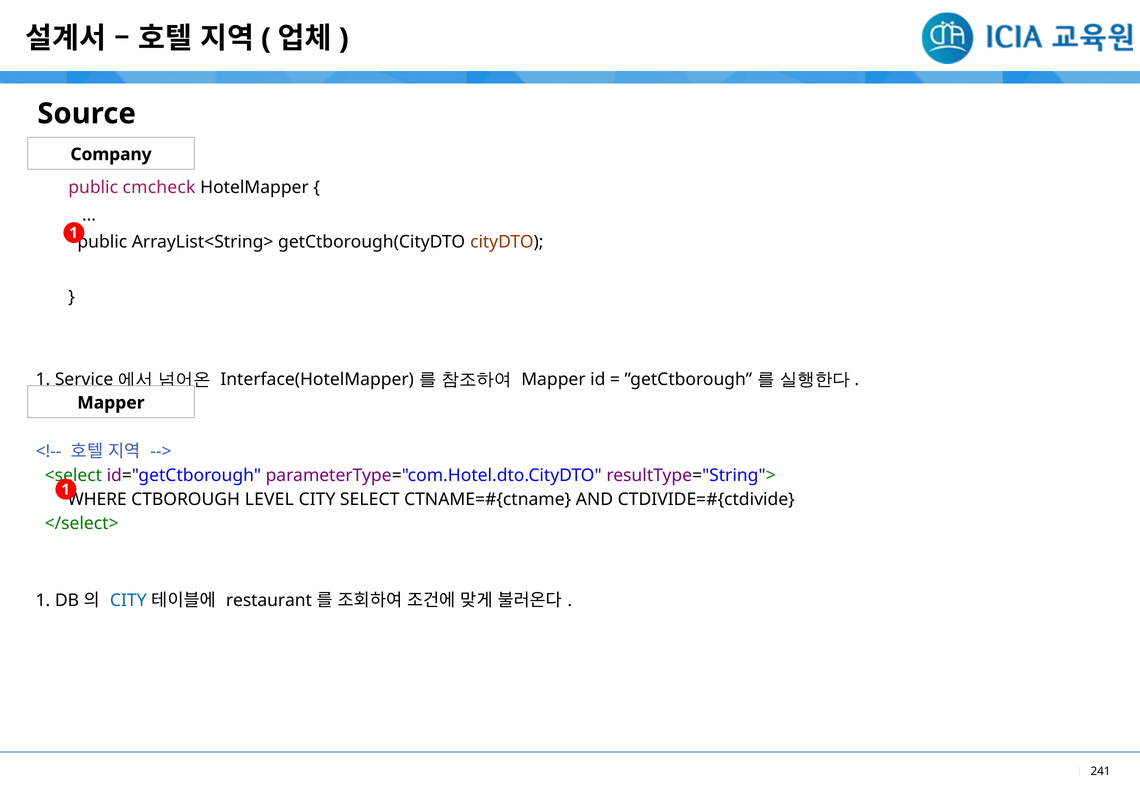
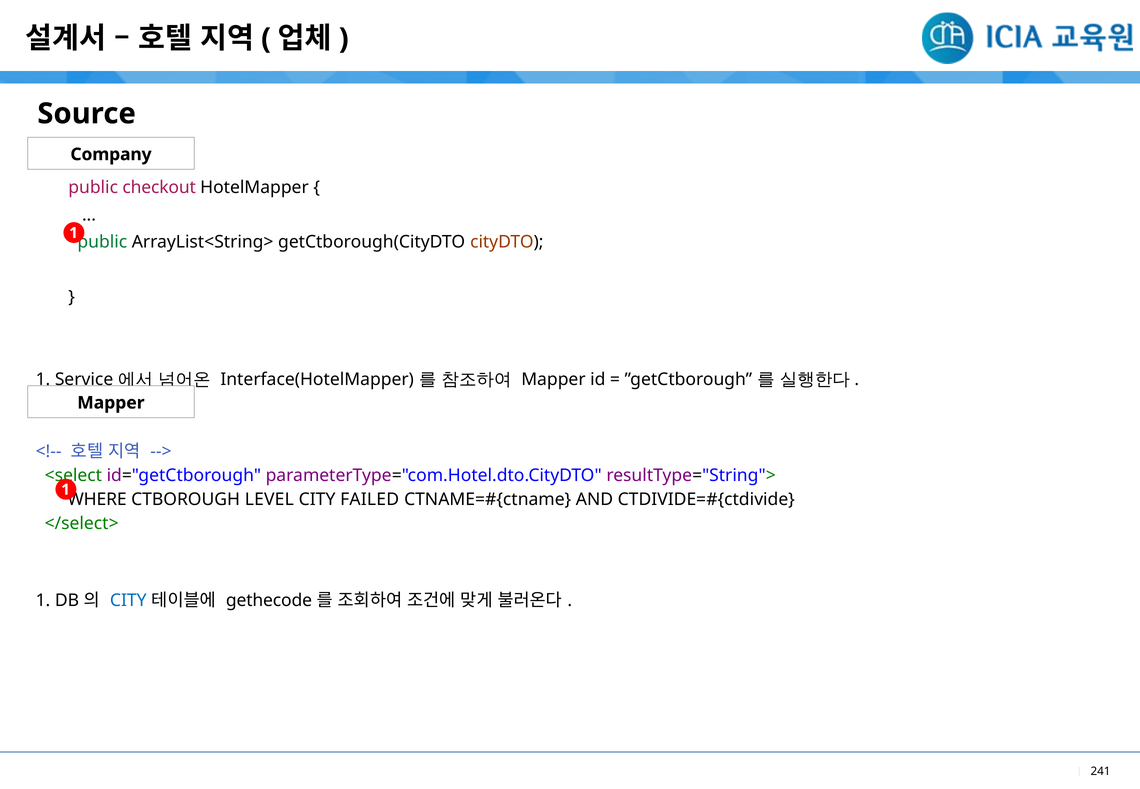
cmcheck: cmcheck -> checkout
public at (102, 242) colour: black -> green
SELECT: SELECT -> FAILED
restaurant: restaurant -> gethecode
